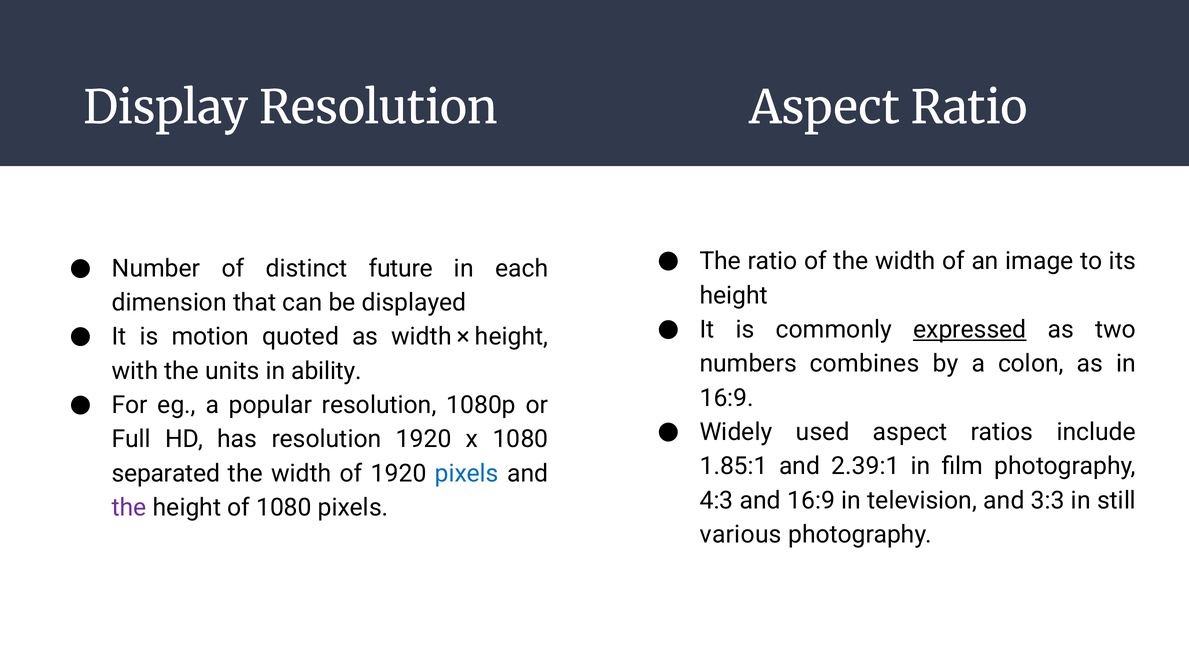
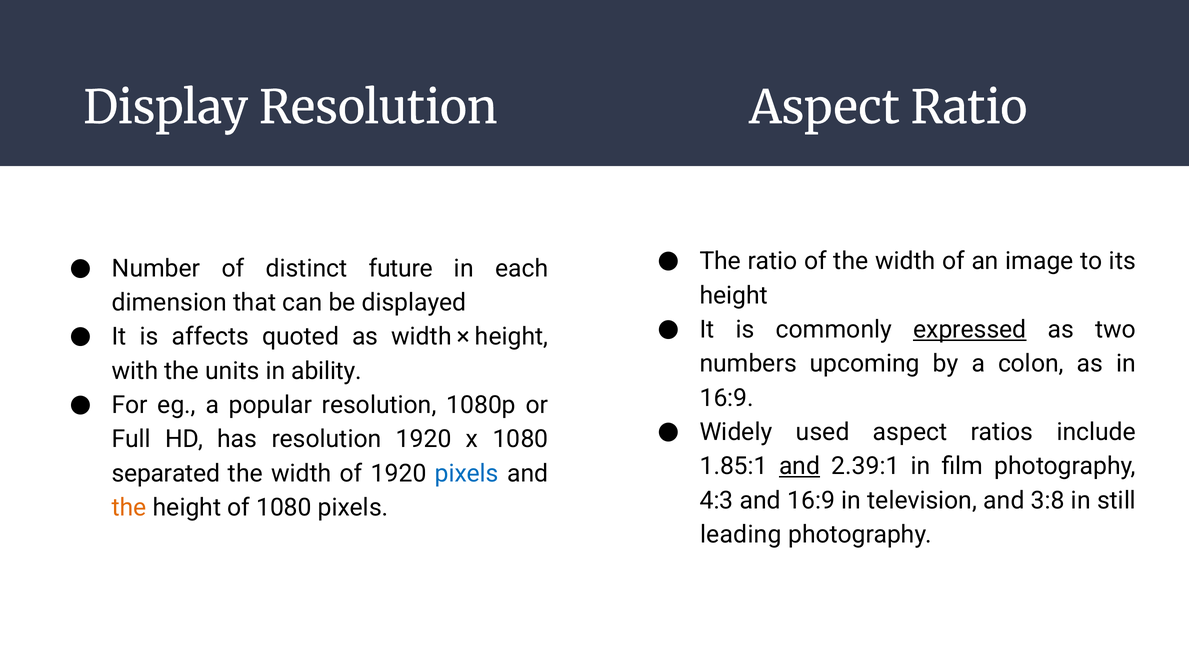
motion: motion -> affects
combines: combines -> upcoming
and at (800, 466) underline: none -> present
3:3: 3:3 -> 3:8
the at (129, 508) colour: purple -> orange
various: various -> leading
